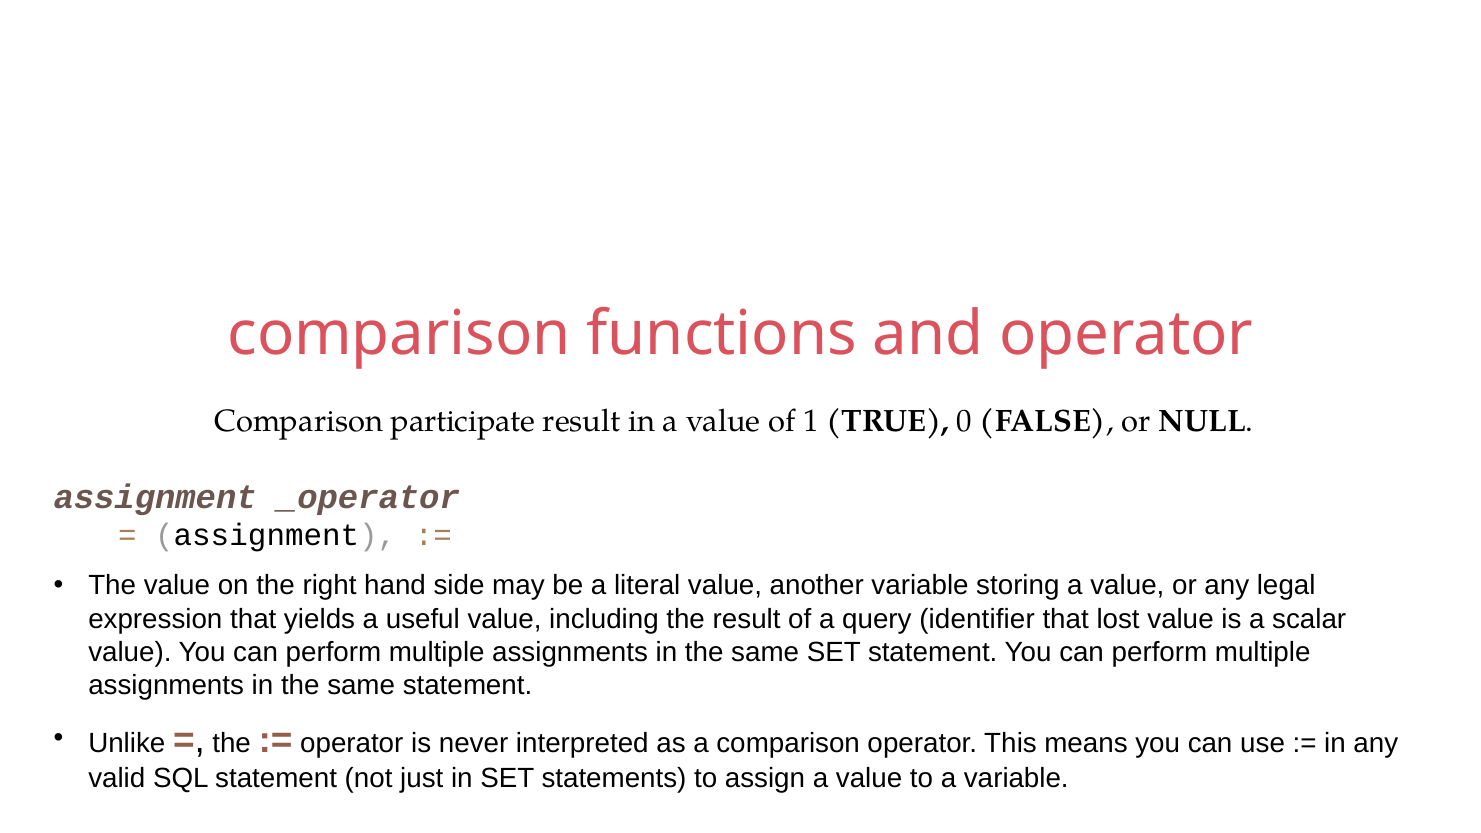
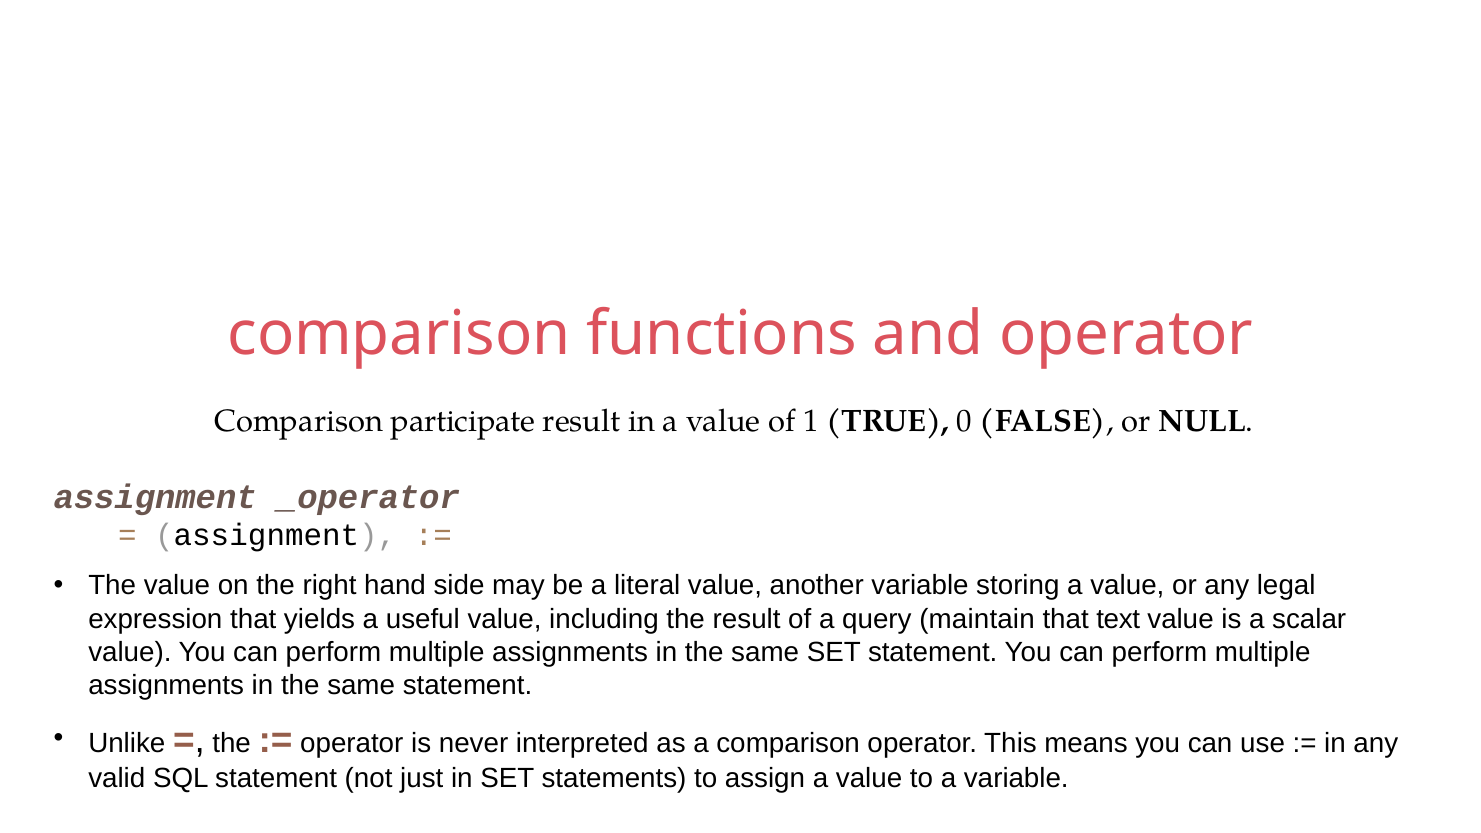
identifier: identifier -> maintain
lost: lost -> text
